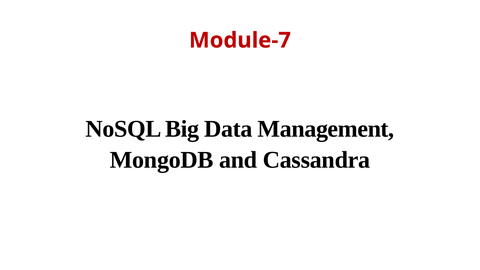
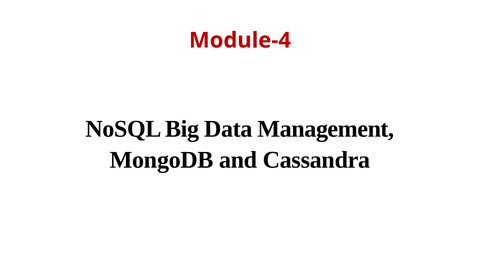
Module-7: Module-7 -> Module-4
